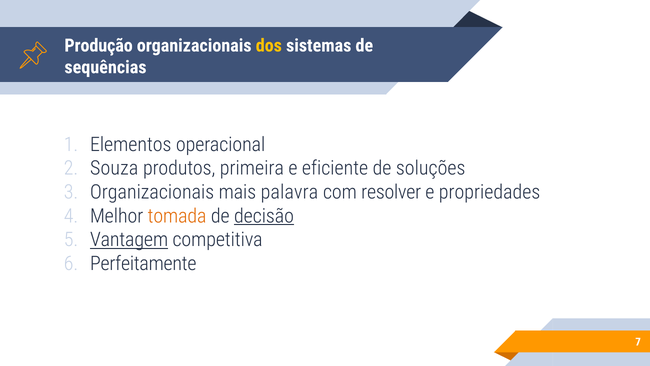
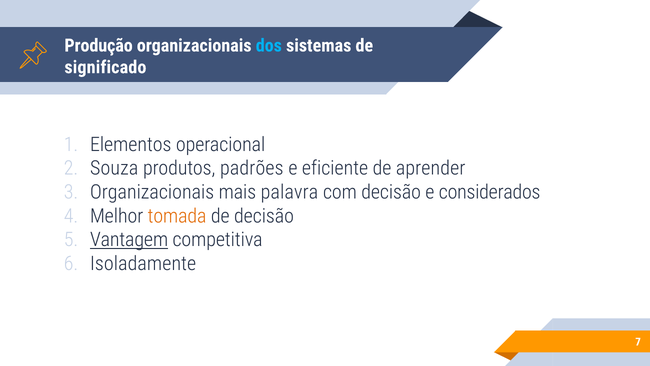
dos colour: yellow -> light blue
sequências: sequências -> significado
primeira: primeira -> padrões
soluções: soluções -> aprender
com resolver: resolver -> decisão
propriedades: propriedades -> considerados
decisão at (264, 216) underline: present -> none
Perfeitamente: Perfeitamente -> Isoladamente
